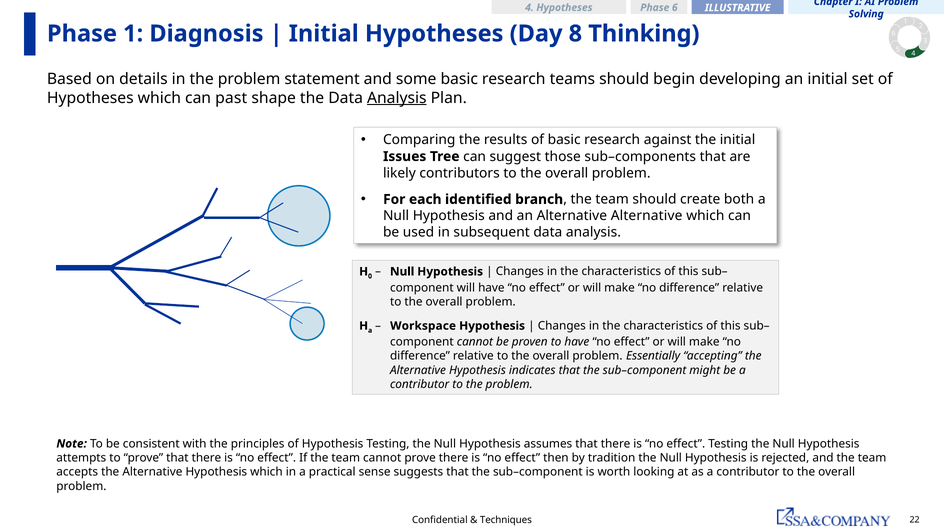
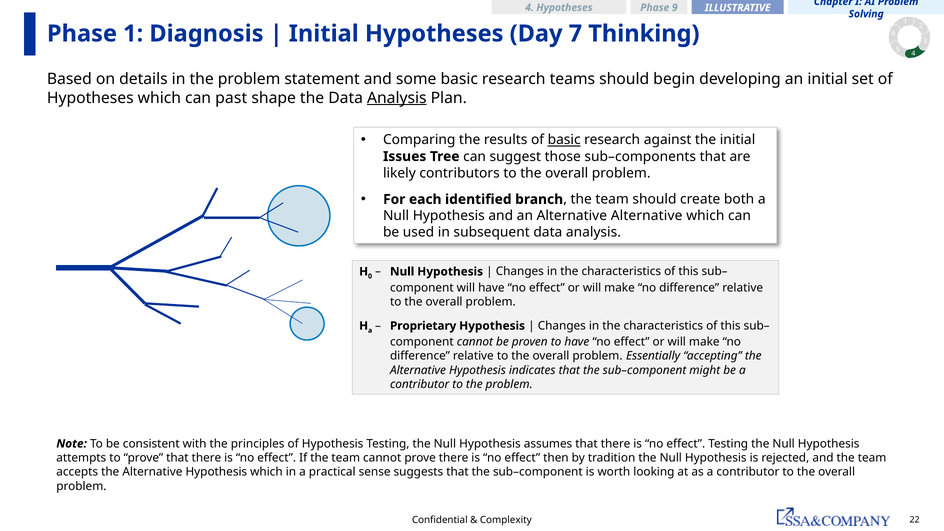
Phase 6: 6 -> 9
8: 8 -> 7
basic at (564, 140) underline: none -> present
Workspace: Workspace -> Proprietary
Techniques: Techniques -> Complexity
